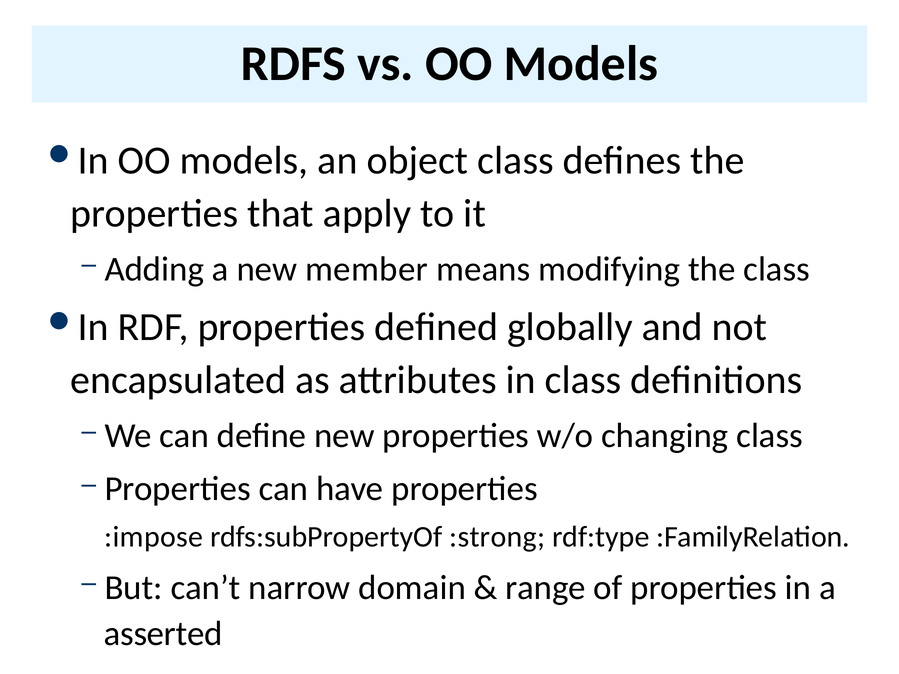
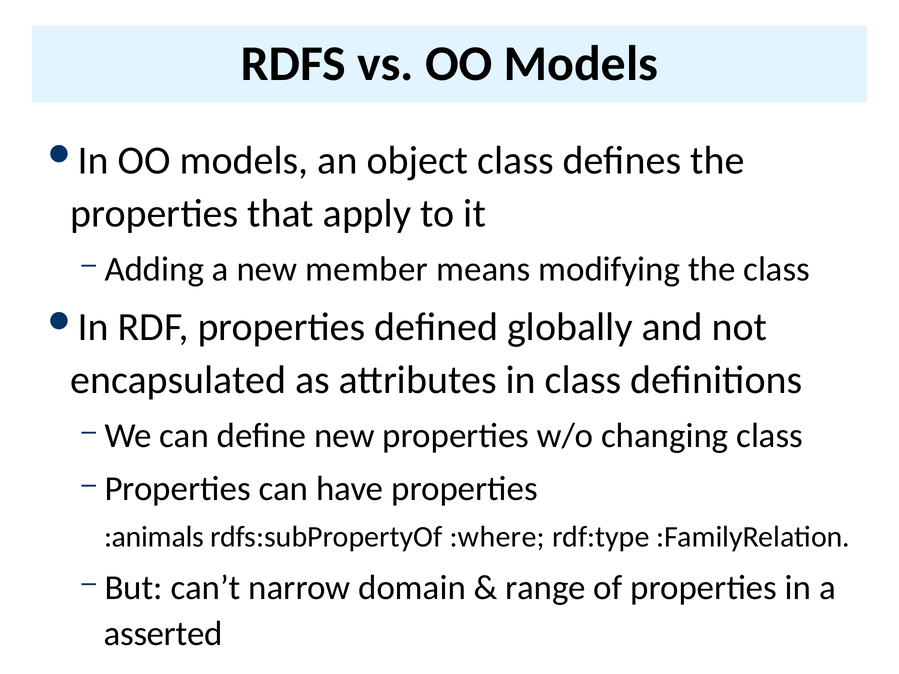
:impose: :impose -> :animals
:strong: :strong -> :where
